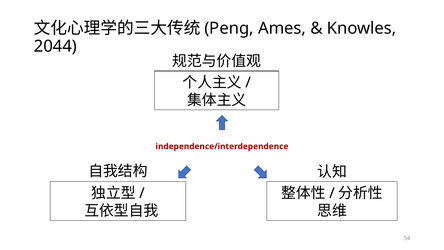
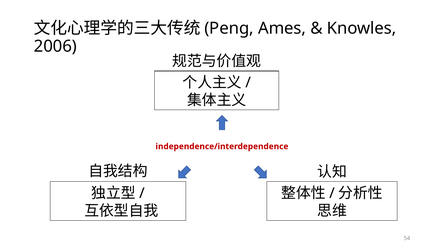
2044: 2044 -> 2006
